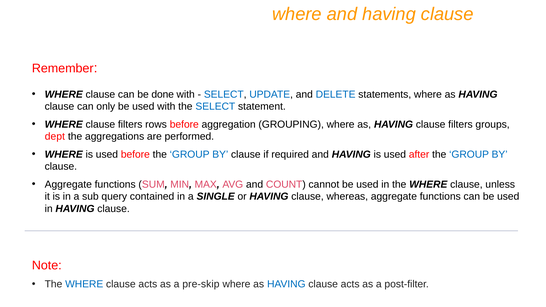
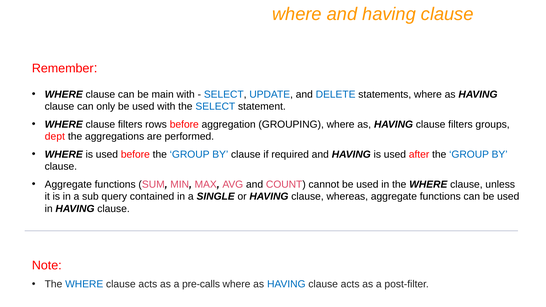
done: done -> main
pre-skip: pre-skip -> pre-calls
